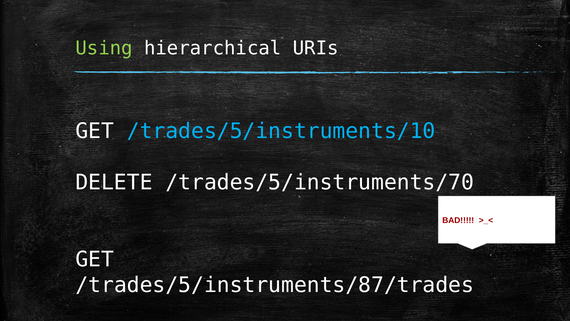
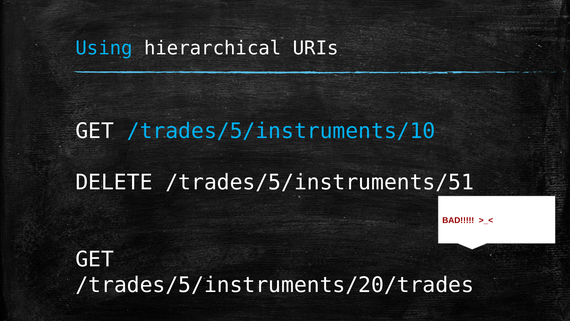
Using colour: light green -> light blue
/trades/5/instruments/70: /trades/5/instruments/70 -> /trades/5/instruments/51
/trades/5/instruments/87/trades: /trades/5/instruments/87/trades -> /trades/5/instruments/20/trades
